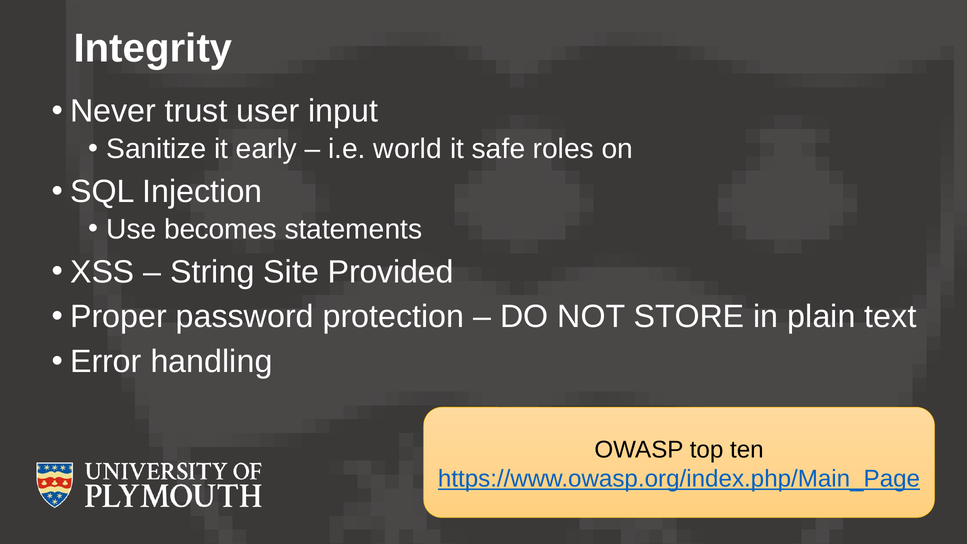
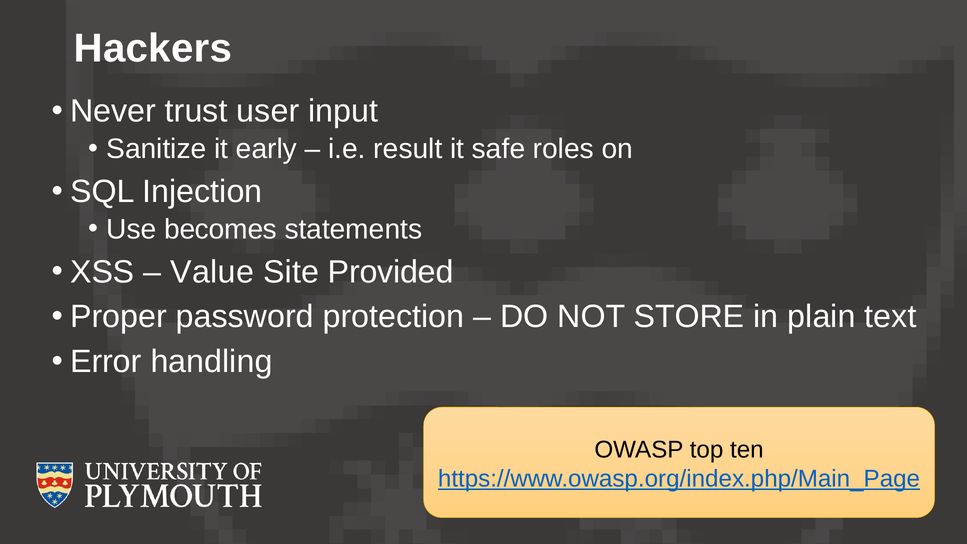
Integrity: Integrity -> Hackers
world: world -> result
String: String -> Value
